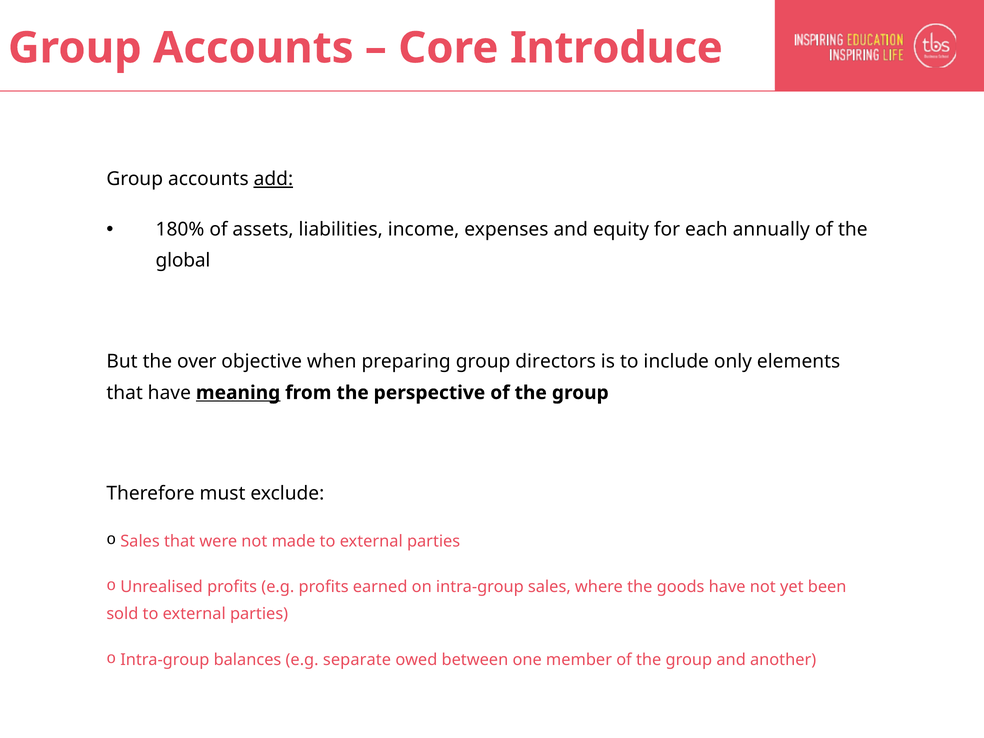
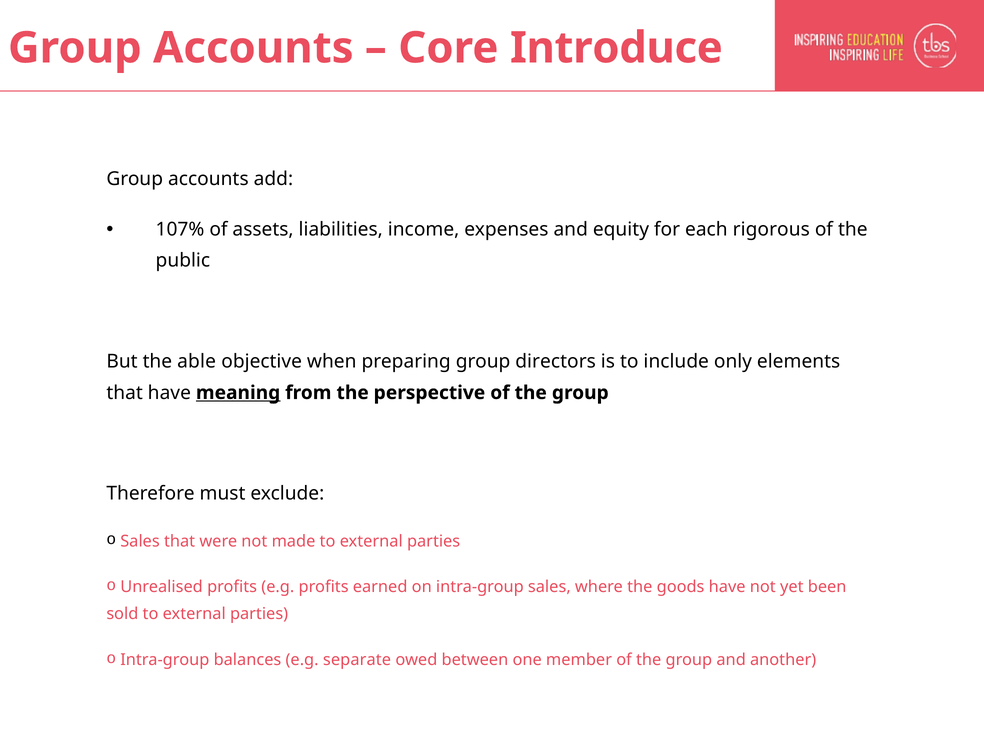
add underline: present -> none
180%: 180% -> 107%
annually: annually -> rigorous
global: global -> public
over: over -> able
